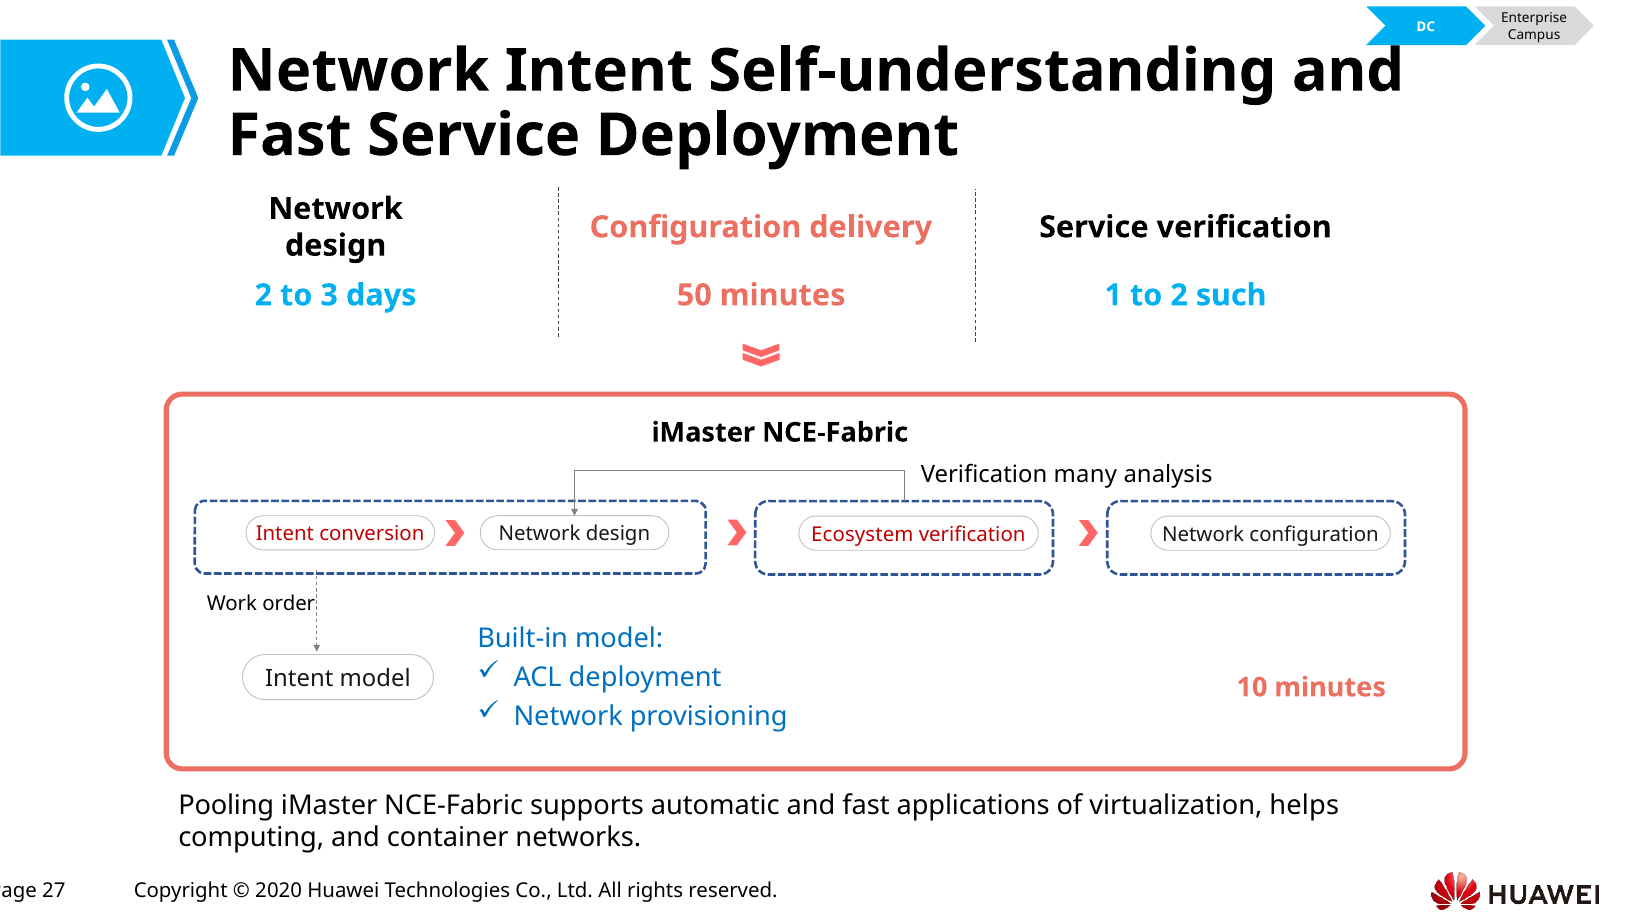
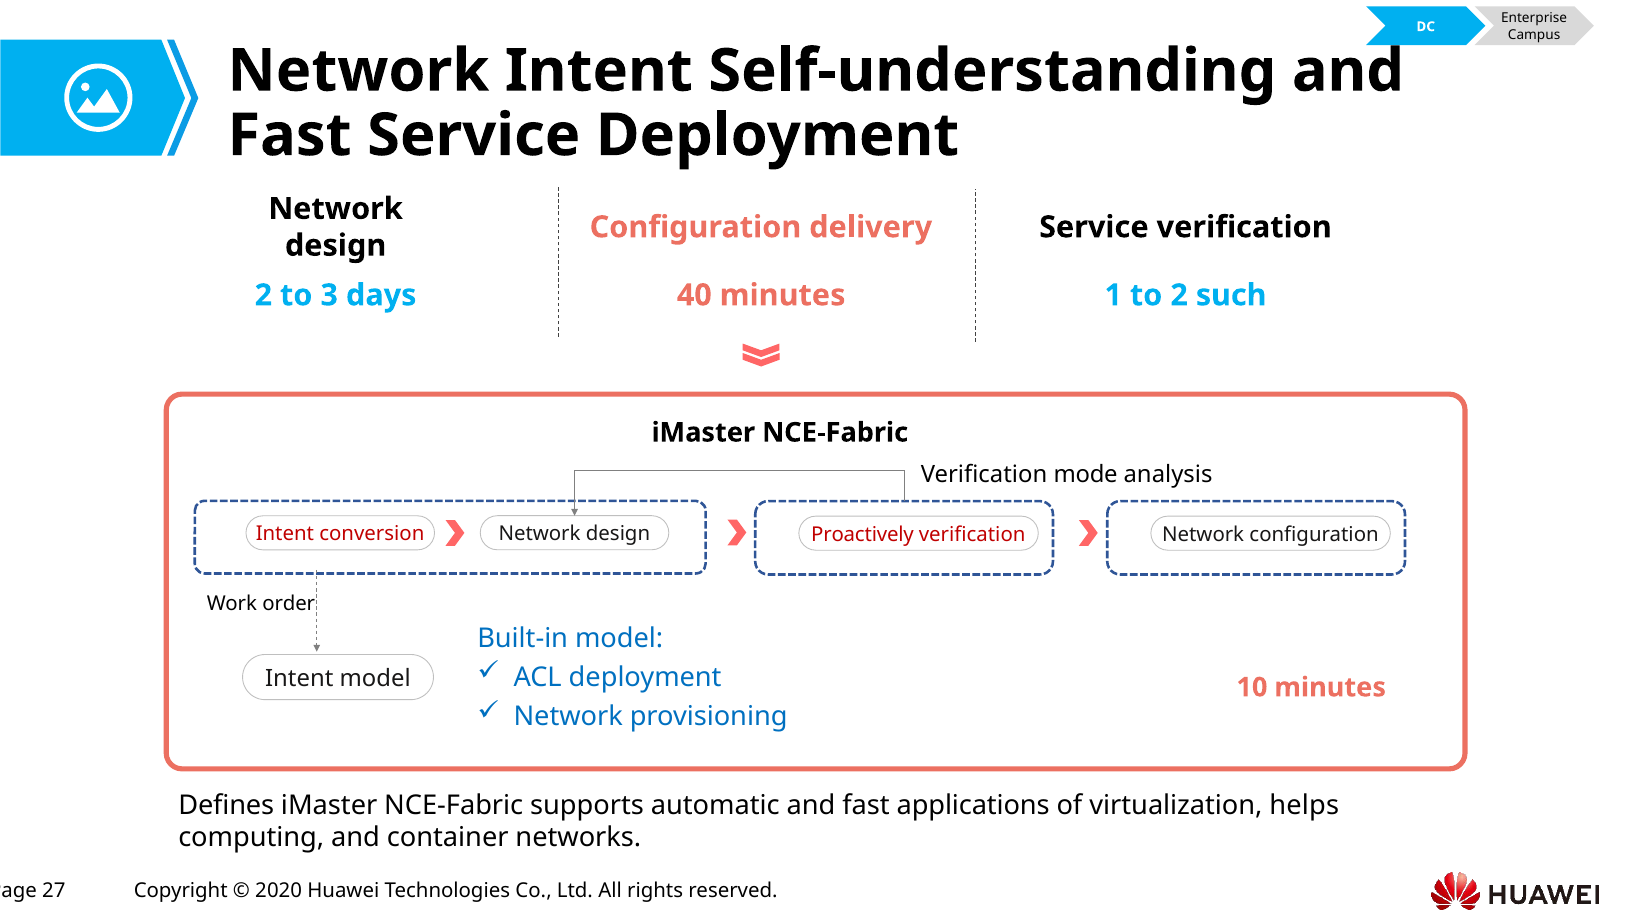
50: 50 -> 40
many: many -> mode
Ecosystem: Ecosystem -> Proactively
Pooling: Pooling -> Defines
